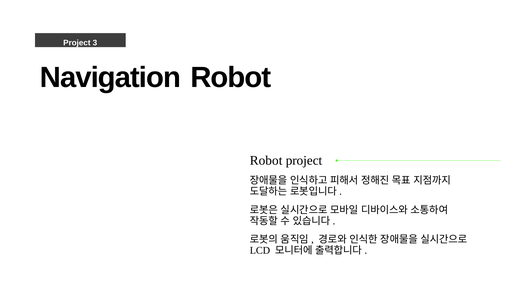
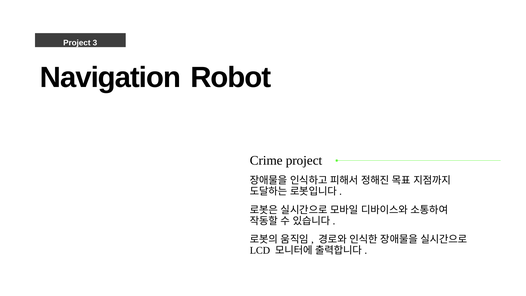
Robot at (266, 161): Robot -> Crime
